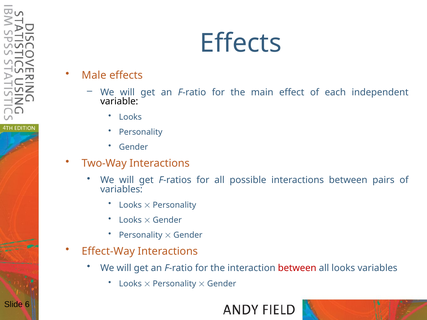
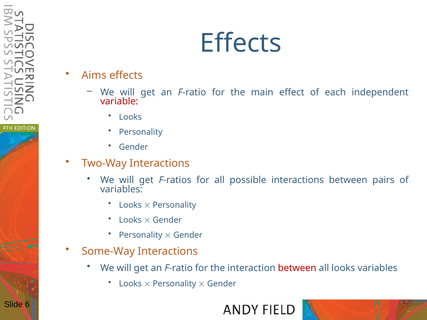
Male: Male -> Aims
variable colour: black -> red
Effect-Way: Effect-Way -> Some-Way
